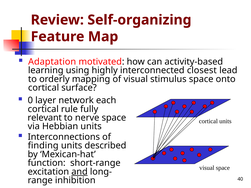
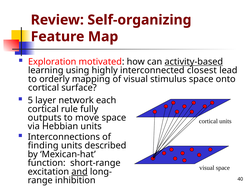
Adaptation: Adaptation -> Exploration
activity-based underline: none -> present
0: 0 -> 5
relevant: relevant -> outputs
nerve: nerve -> move
